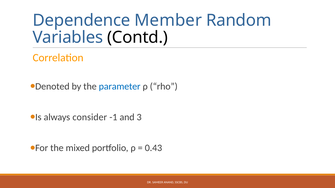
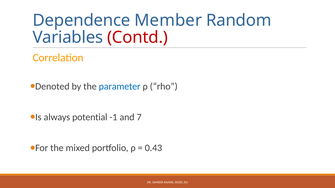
Contd colour: black -> red
consider: consider -> potential
3: 3 -> 7
